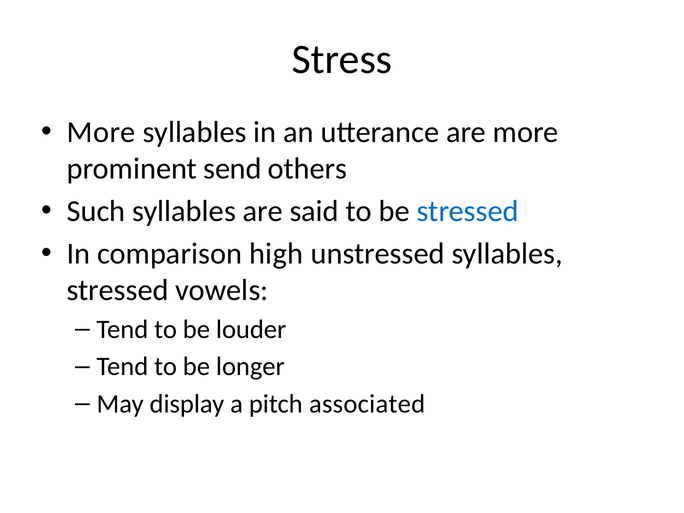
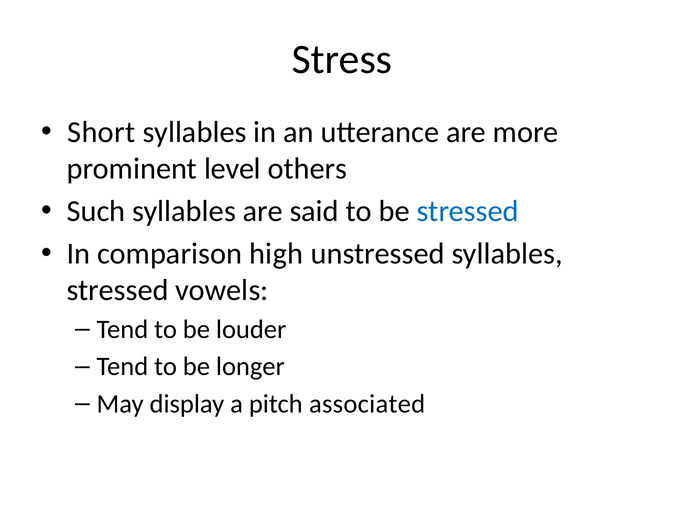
More at (101, 132): More -> Short
send: send -> level
